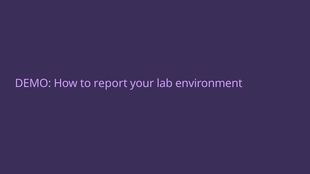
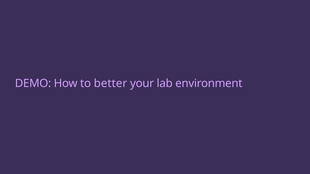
report: report -> better
